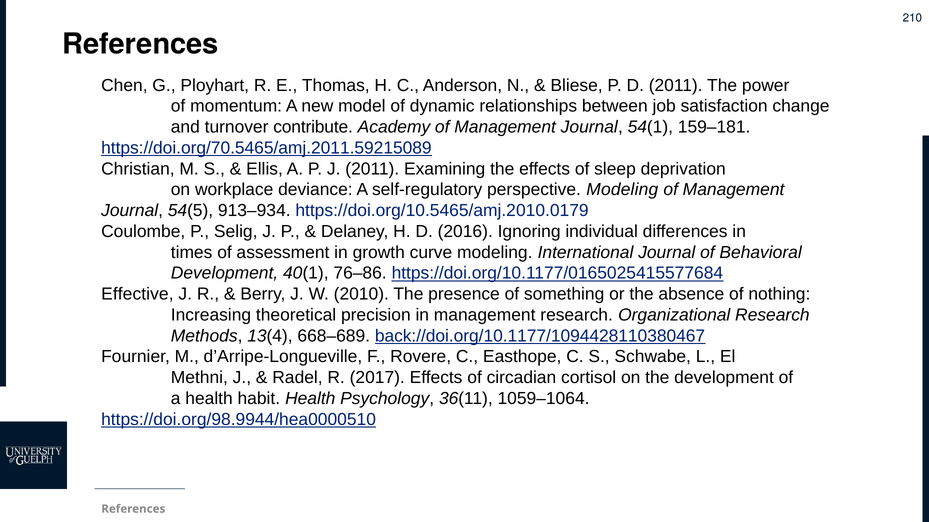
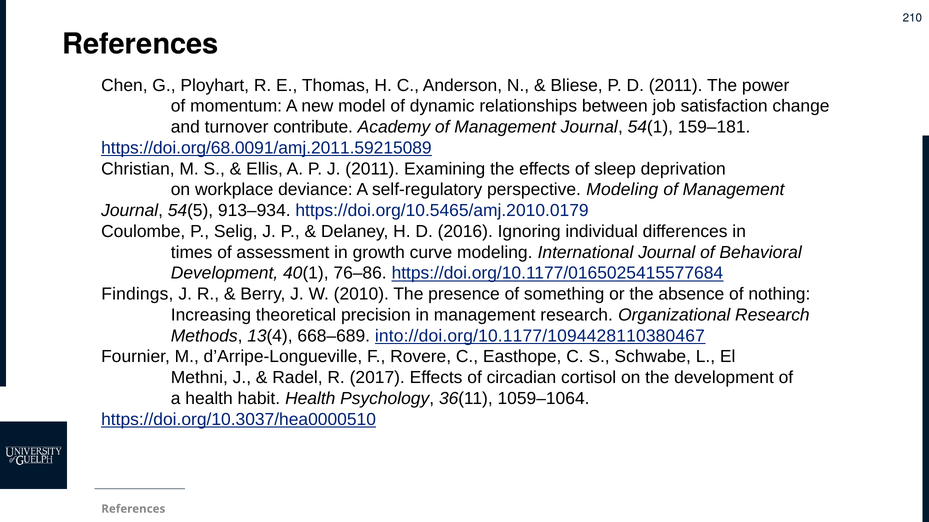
https://doi.org/70.5465/amj.2011.59215089: https://doi.org/70.5465/amj.2011.59215089 -> https://doi.org/68.0091/amj.2011.59215089
Effective: Effective -> Findings
back://doi.org/10.1177/1094428110380467: back://doi.org/10.1177/1094428110380467 -> into://doi.org/10.1177/1094428110380467
https://doi.org/98.9944/hea0000510: https://doi.org/98.9944/hea0000510 -> https://doi.org/10.3037/hea0000510
